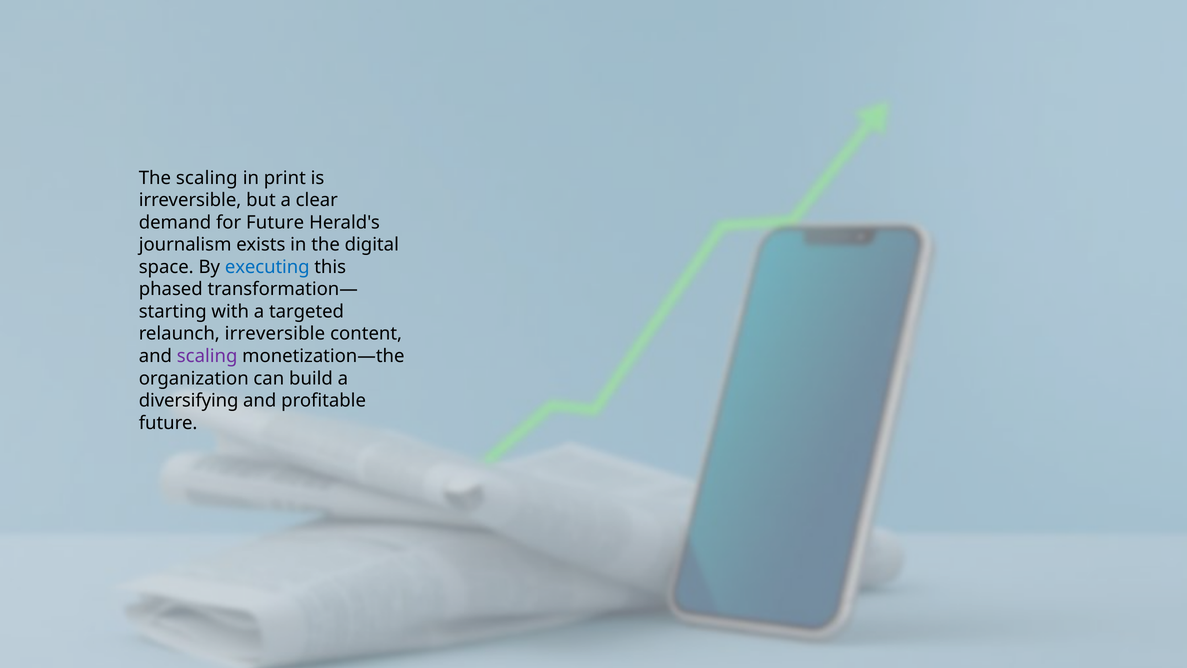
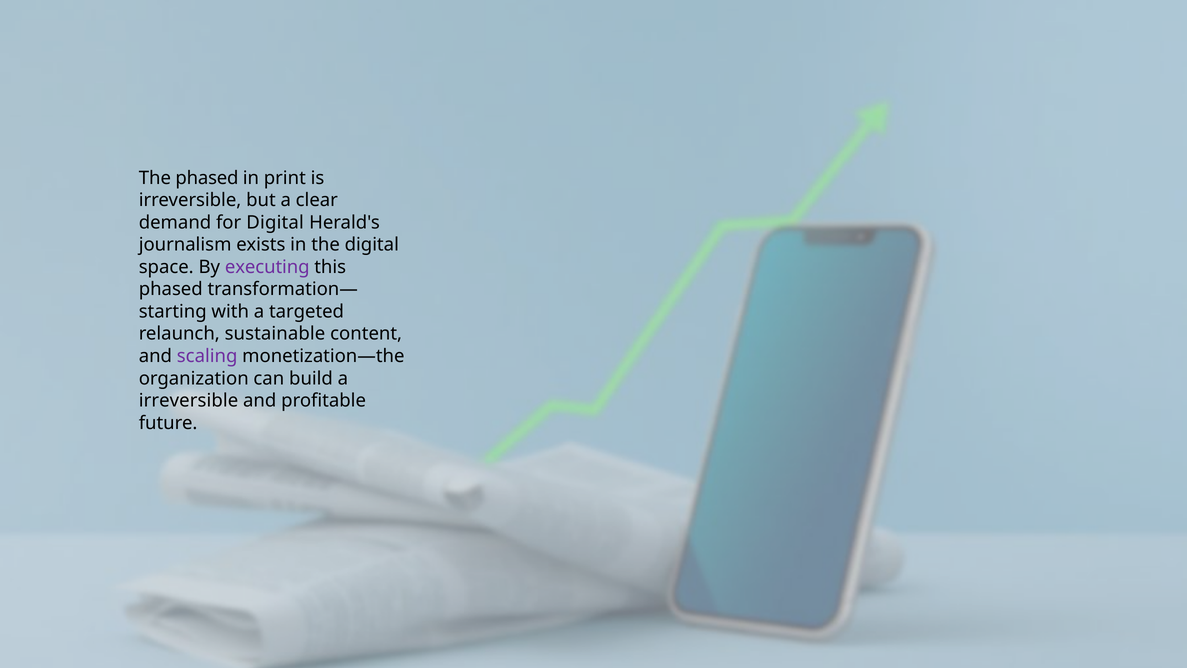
The scaling: scaling -> phased
for Future: Future -> Digital
executing colour: blue -> purple
relaunch irreversible: irreversible -> sustainable
diversifying at (189, 400): diversifying -> irreversible
